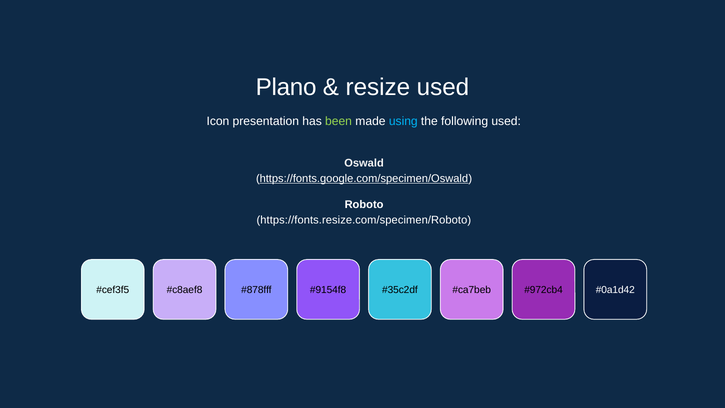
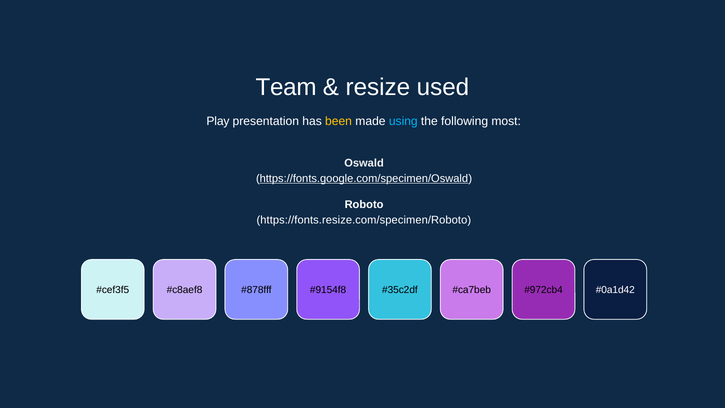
Plano: Plano -> Team
Icon: Icon -> Play
been colour: light green -> yellow
following used: used -> most
